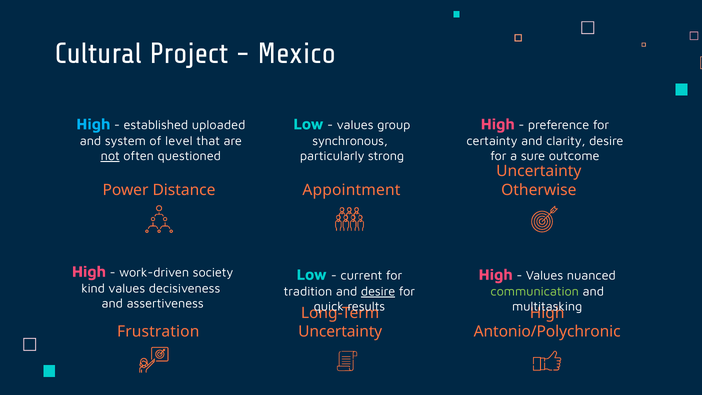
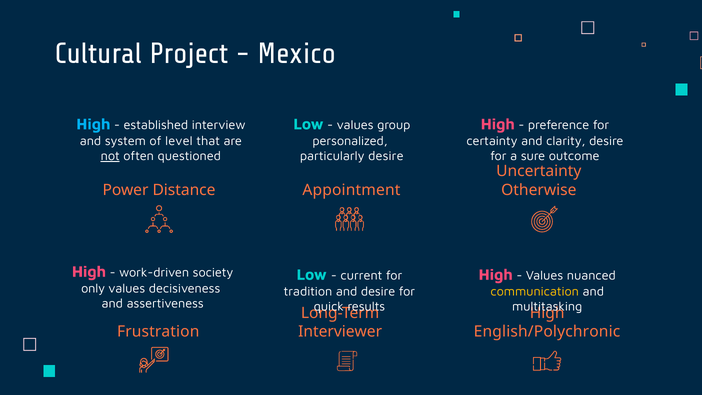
uploaded: uploaded -> interview
synchronous: synchronous -> personalized
particularly strong: strong -> desire
kind: kind -> only
desire at (378, 291) underline: present -> none
communication colour: light green -> yellow
Uncertainty at (340, 332): Uncertainty -> Interviewer
Antonio/Polychronic: Antonio/Polychronic -> English/Polychronic
